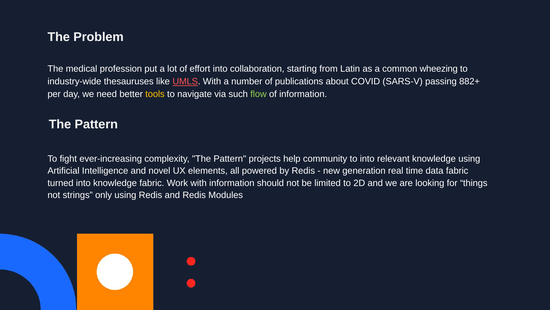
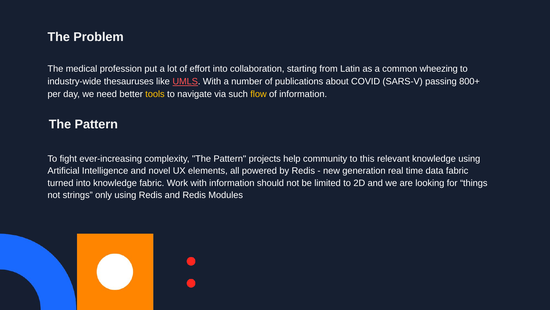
882+: 882+ -> 800+
flow colour: light green -> yellow
to into: into -> this
